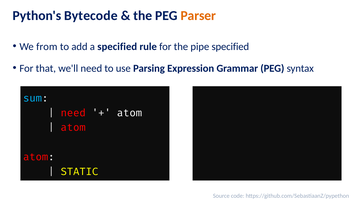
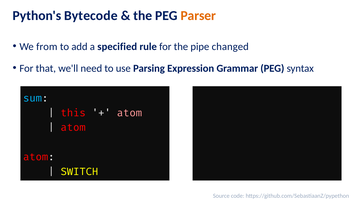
pipe specified: specified -> changed
need at (73, 113): need -> this
atom at (130, 113) colour: white -> pink
STATIC: STATIC -> SWITCH
